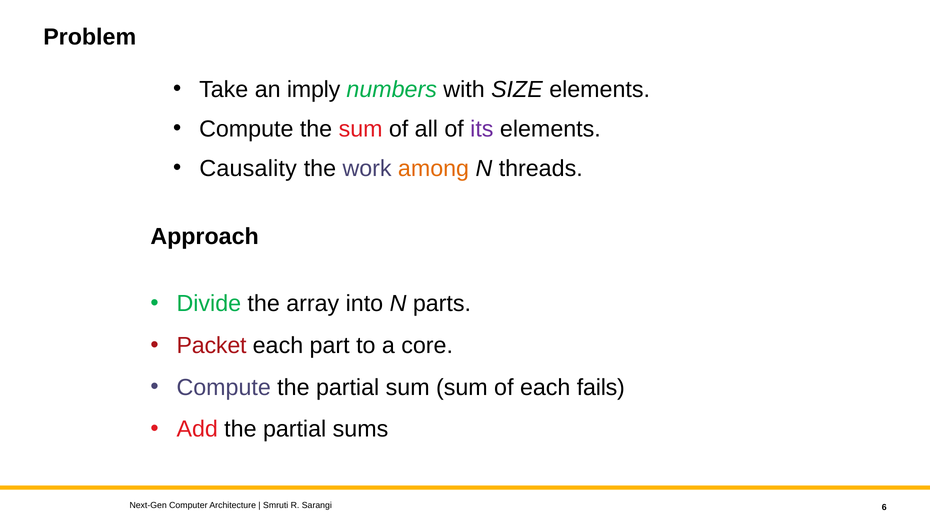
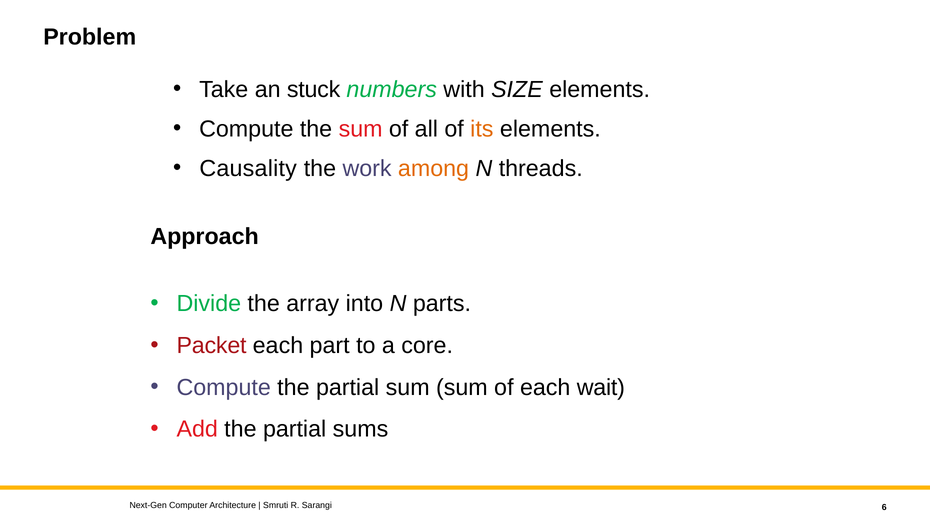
imply: imply -> stuck
its colour: purple -> orange
fails: fails -> wait
